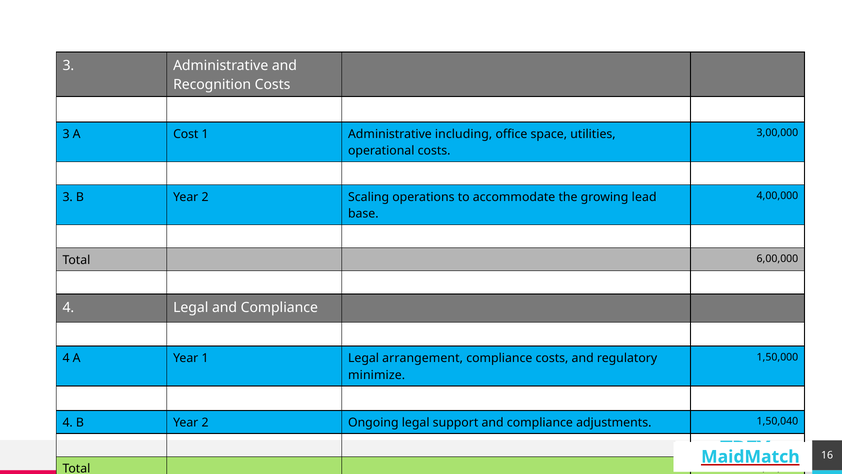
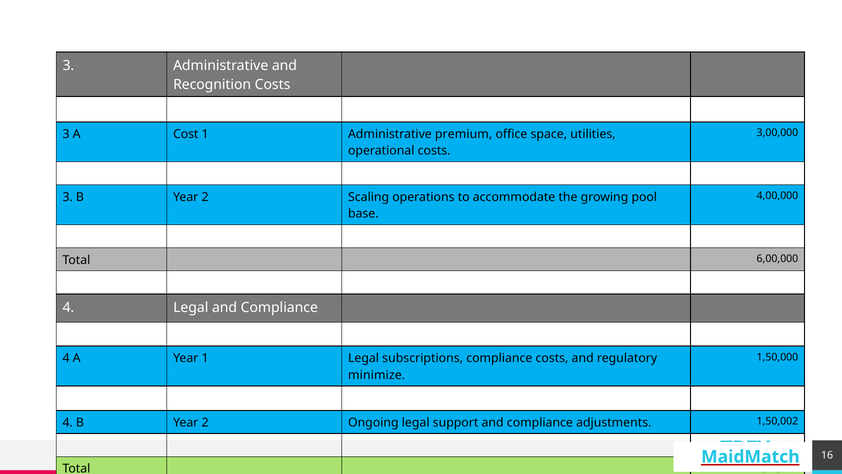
including: including -> premium
lead: lead -> pool
arrangement: arrangement -> subscriptions
1,50,040: 1,50,040 -> 1,50,002
